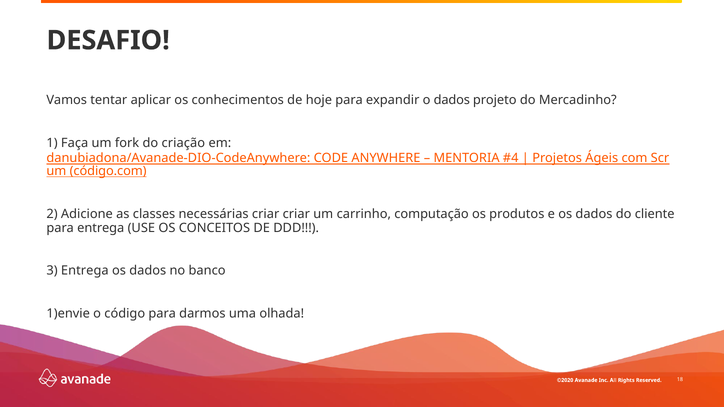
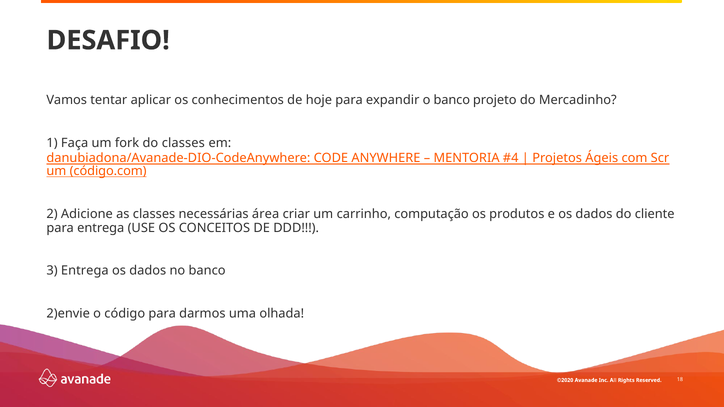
o dados: dados -> banco
do criação: criação -> classes
necessárias criar: criar -> área
1)envie: 1)envie -> 2)envie
